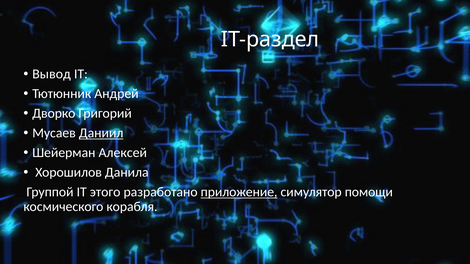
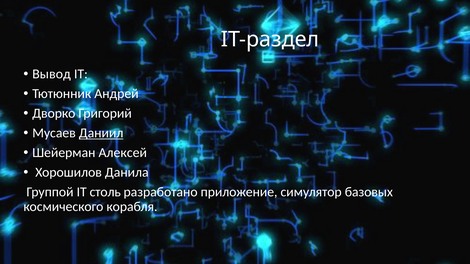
этого: этого -> столь
приложение underline: present -> none
помощи: помощи -> базовых
